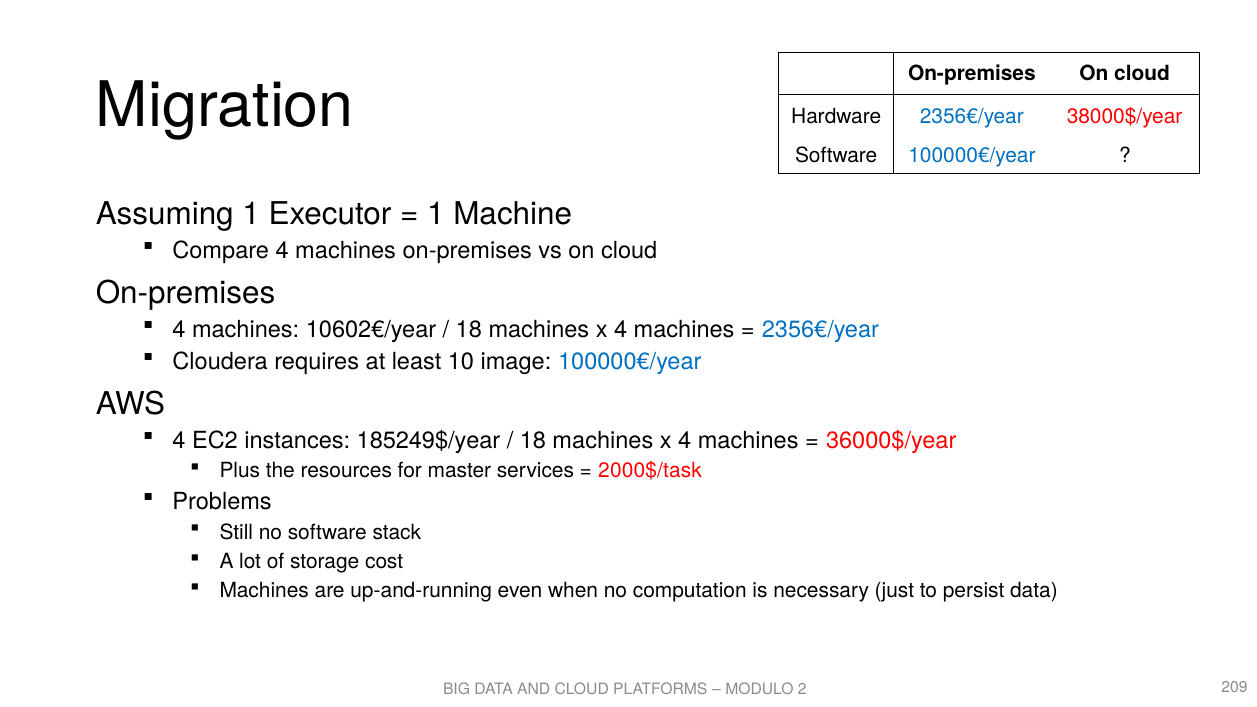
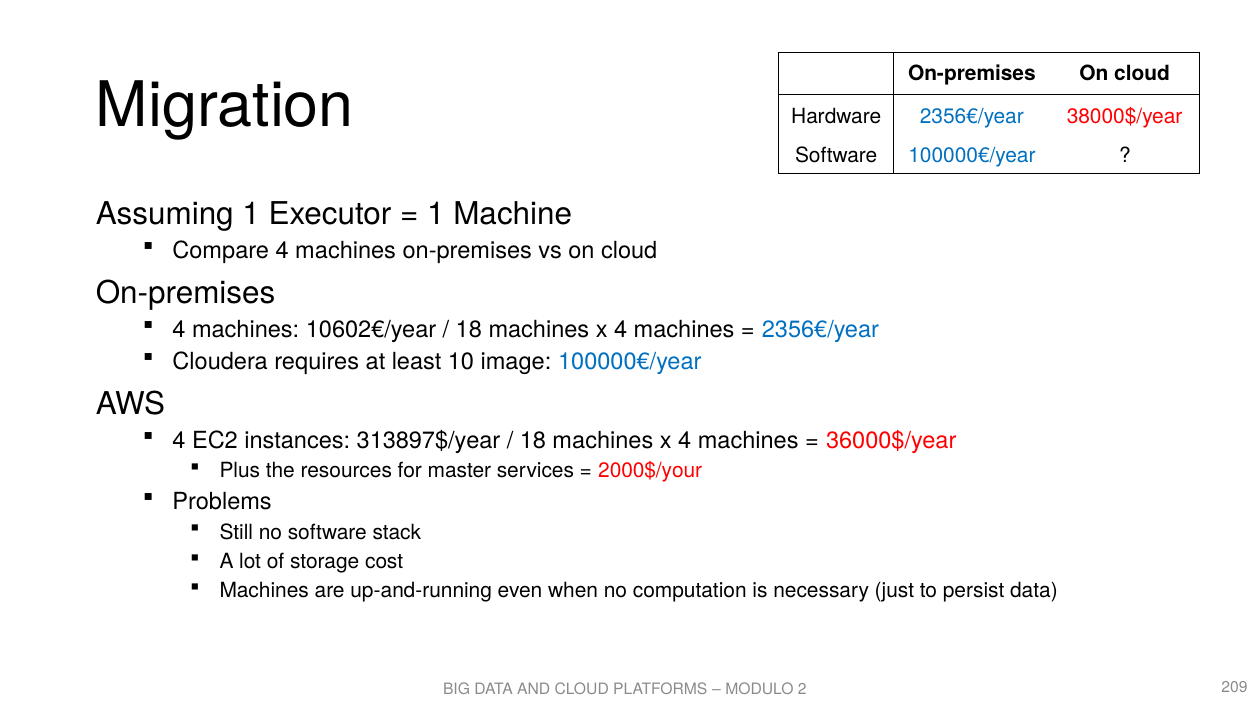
185249$/year: 185249$/year -> 313897$/year
2000$/task: 2000$/task -> 2000$/your
